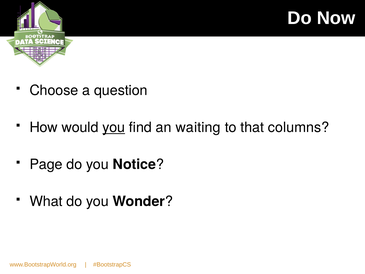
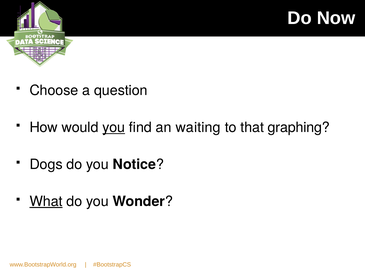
columns: columns -> graphing
Page: Page -> Dogs
What underline: none -> present
